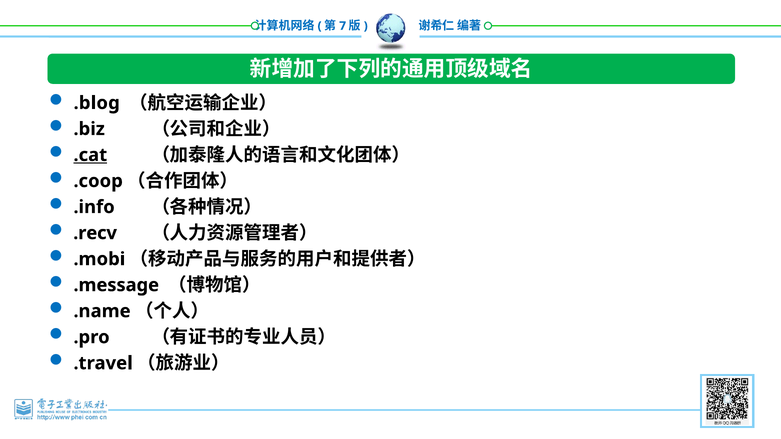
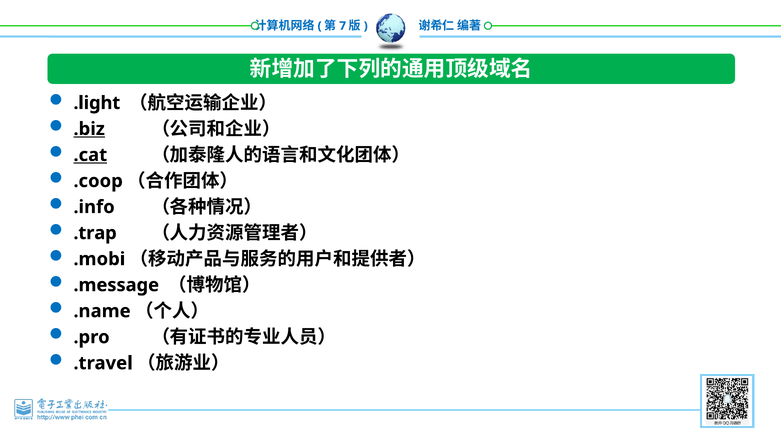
.blog: .blog -> .light
.biz underline: none -> present
.recv: .recv -> .trap
